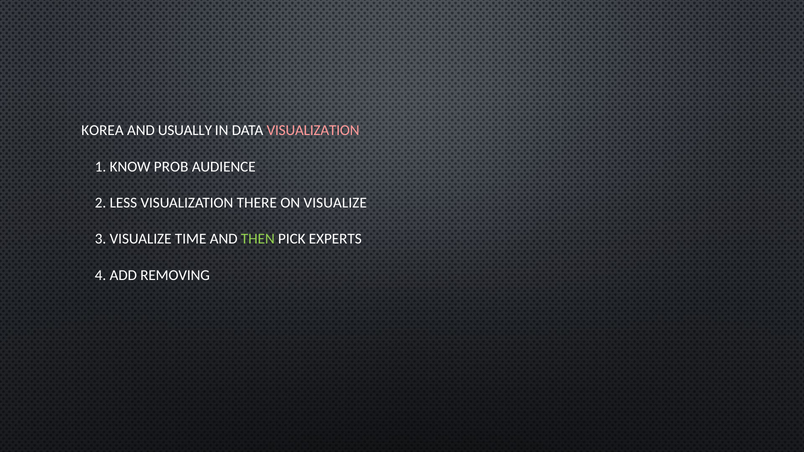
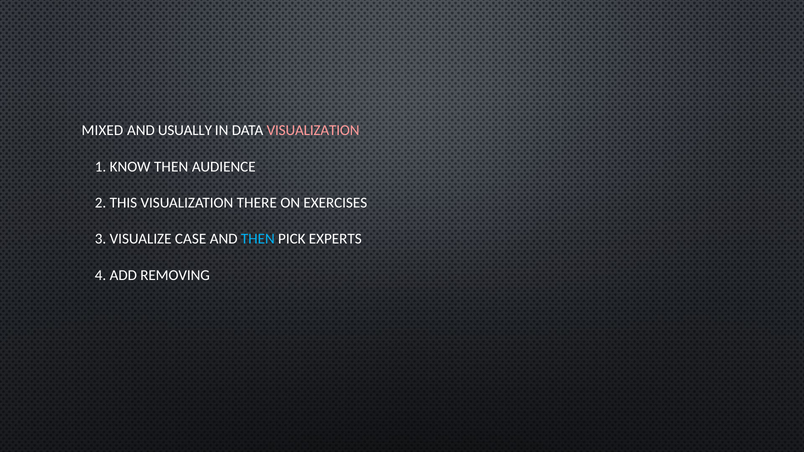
KOREA: KOREA -> MIXED
KNOW PROB: PROB -> THEN
LESS: LESS -> THIS
ON VISUALIZE: VISUALIZE -> EXERCISES
TIME: TIME -> CASE
THEN at (258, 239) colour: light green -> light blue
